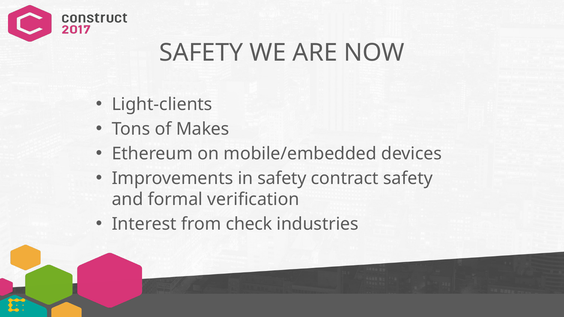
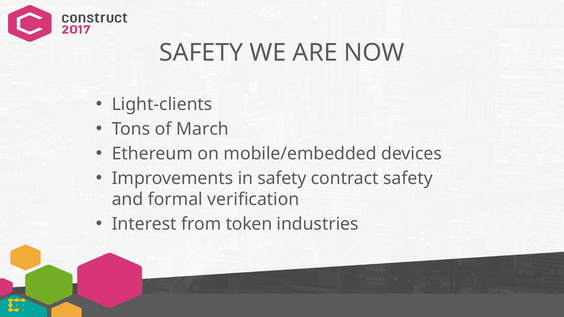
Makes: Makes -> March
check: check -> token
